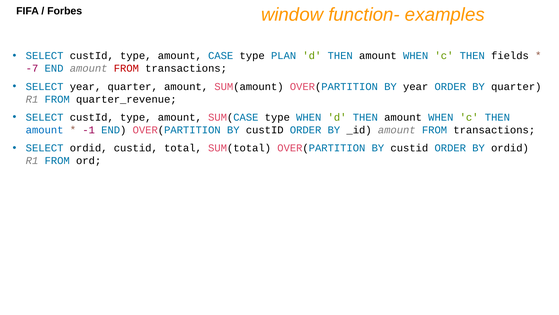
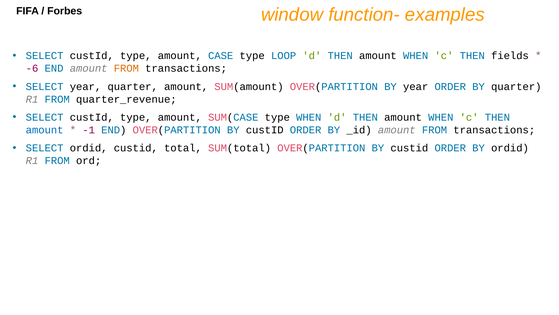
PLAN: PLAN -> LOOP
-7: -7 -> -6
FROM at (126, 68) colour: red -> orange
